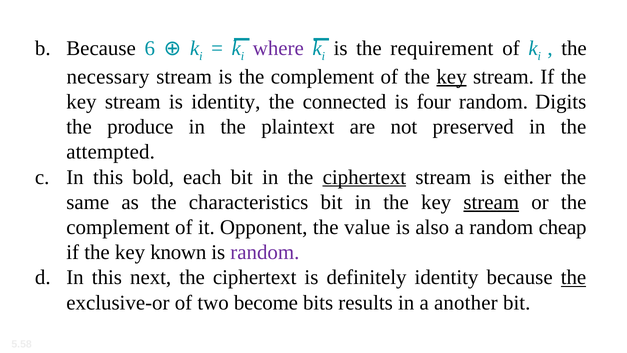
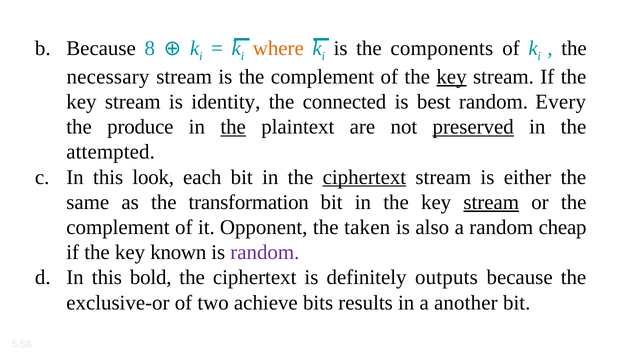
6: 6 -> 8
where colour: purple -> orange
requirement: requirement -> components
four: four -> best
Digits: Digits -> Every
the at (233, 127) underline: none -> present
preserved underline: none -> present
bold: bold -> look
characteristics: characteristics -> transformation
value: value -> taken
next: next -> bold
definitely identity: identity -> outputs
the at (573, 277) underline: present -> none
become: become -> achieve
